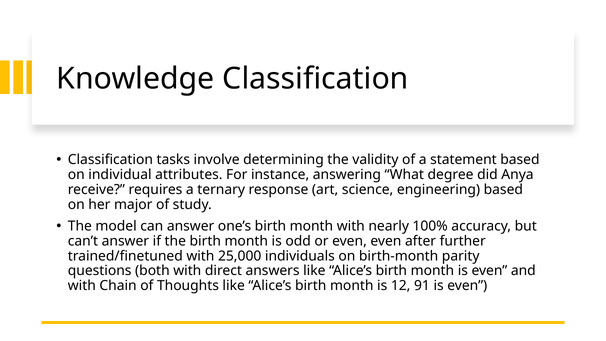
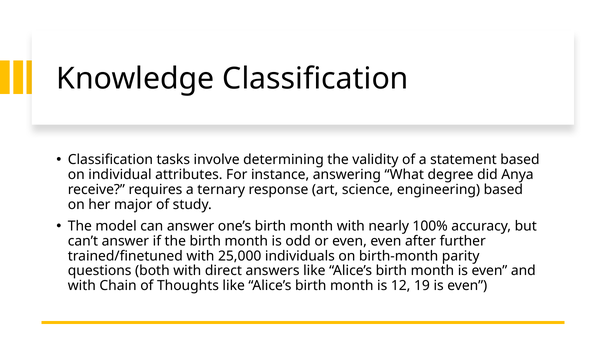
91: 91 -> 19
